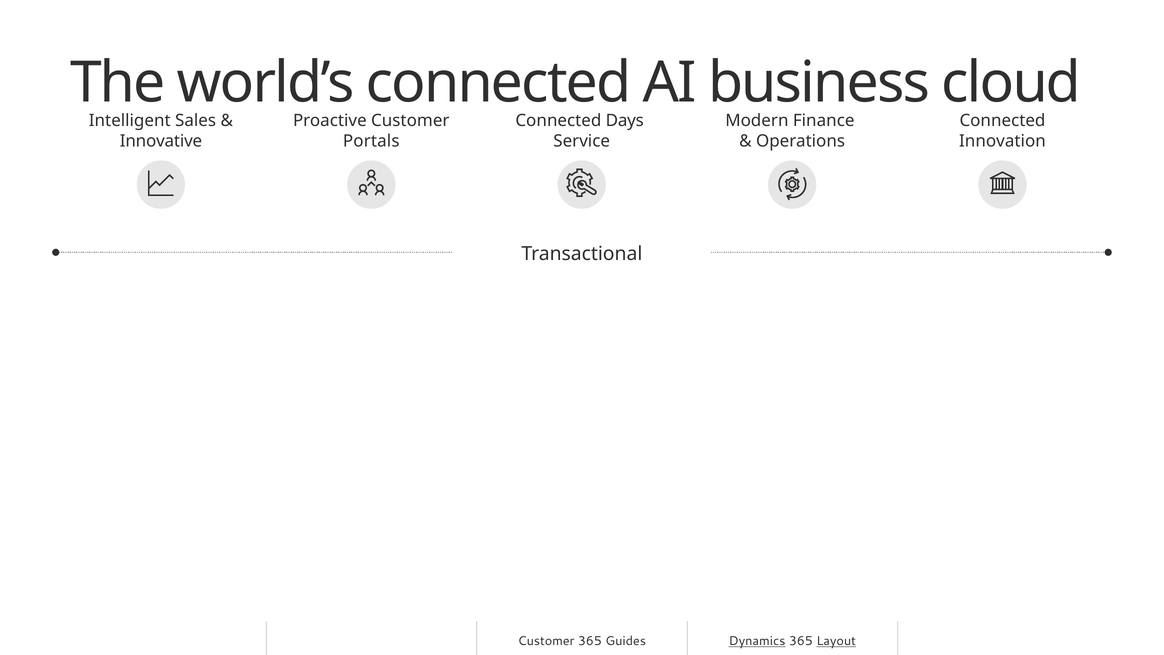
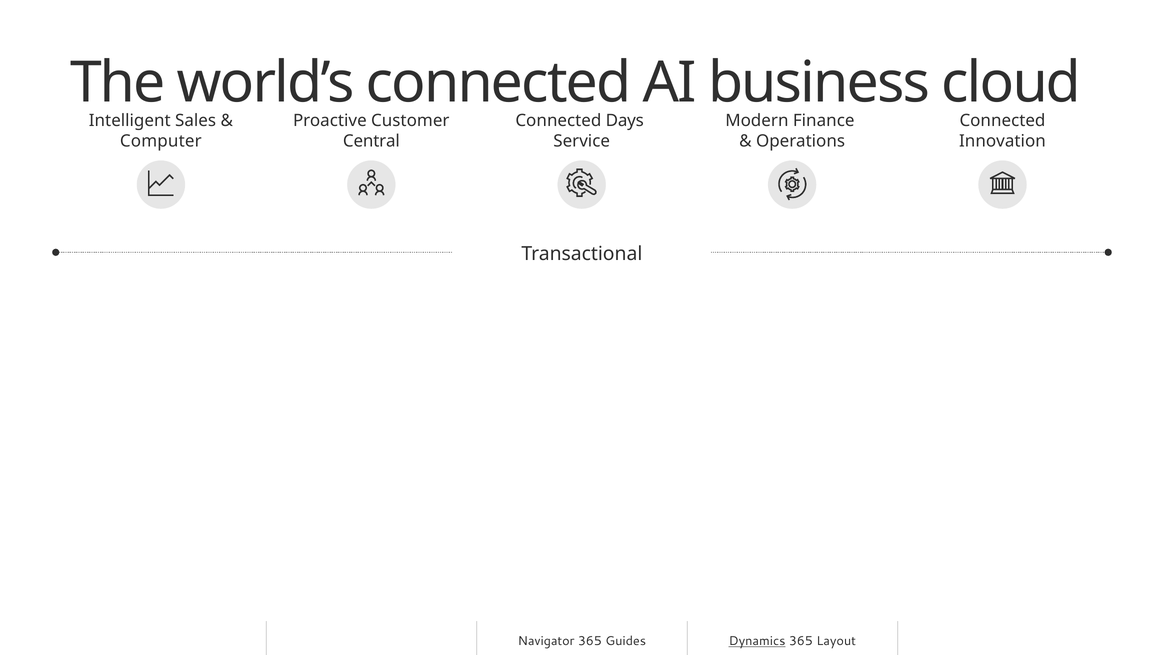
Innovative: Innovative -> Computer
Portals at (371, 141): Portals -> Central
Customer at (546, 641): Customer -> Navigator
Layout at (836, 641) underline: present -> none
